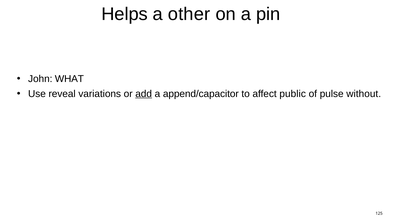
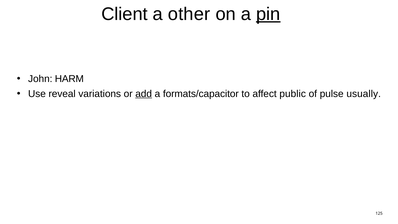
Helps: Helps -> Client
pin underline: none -> present
WHAT: WHAT -> HARM
append/capacitor: append/capacitor -> formats/capacitor
without: without -> usually
